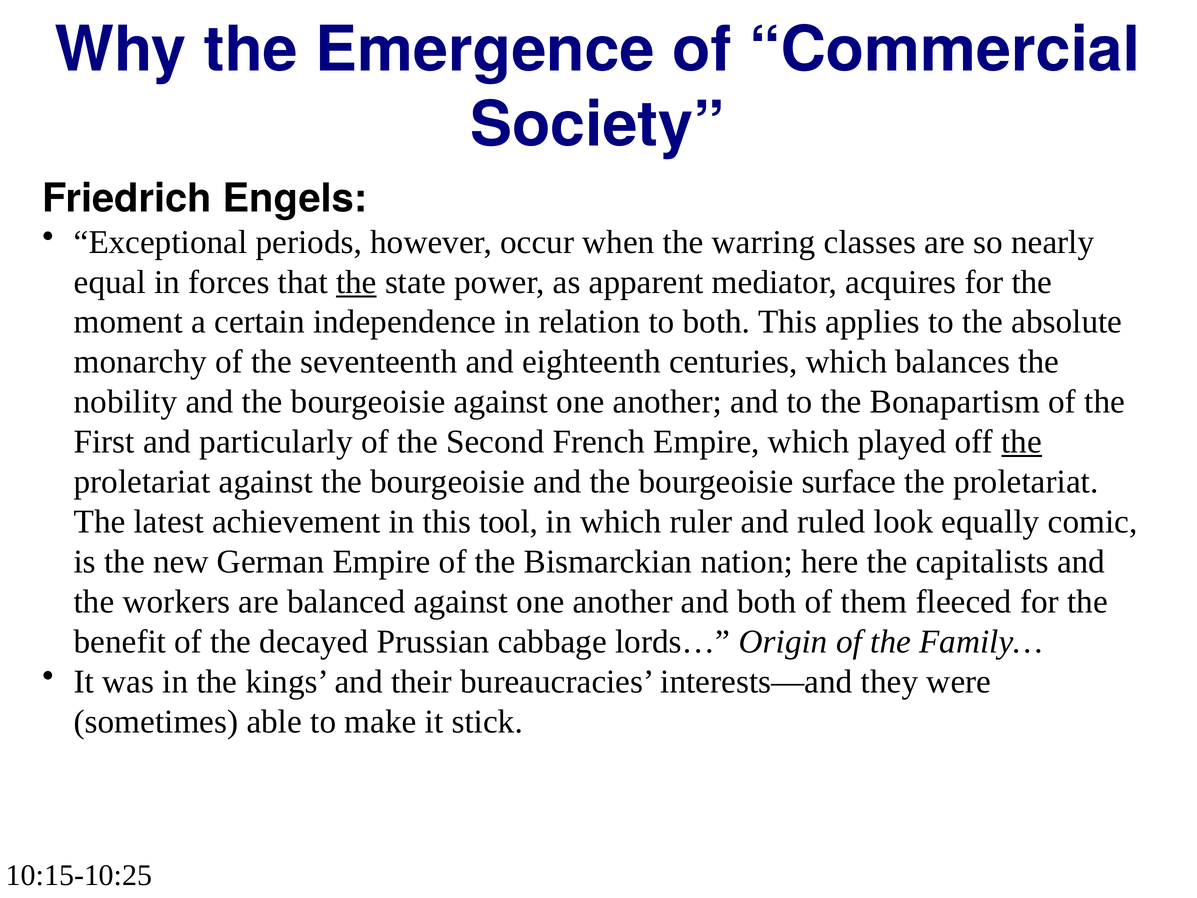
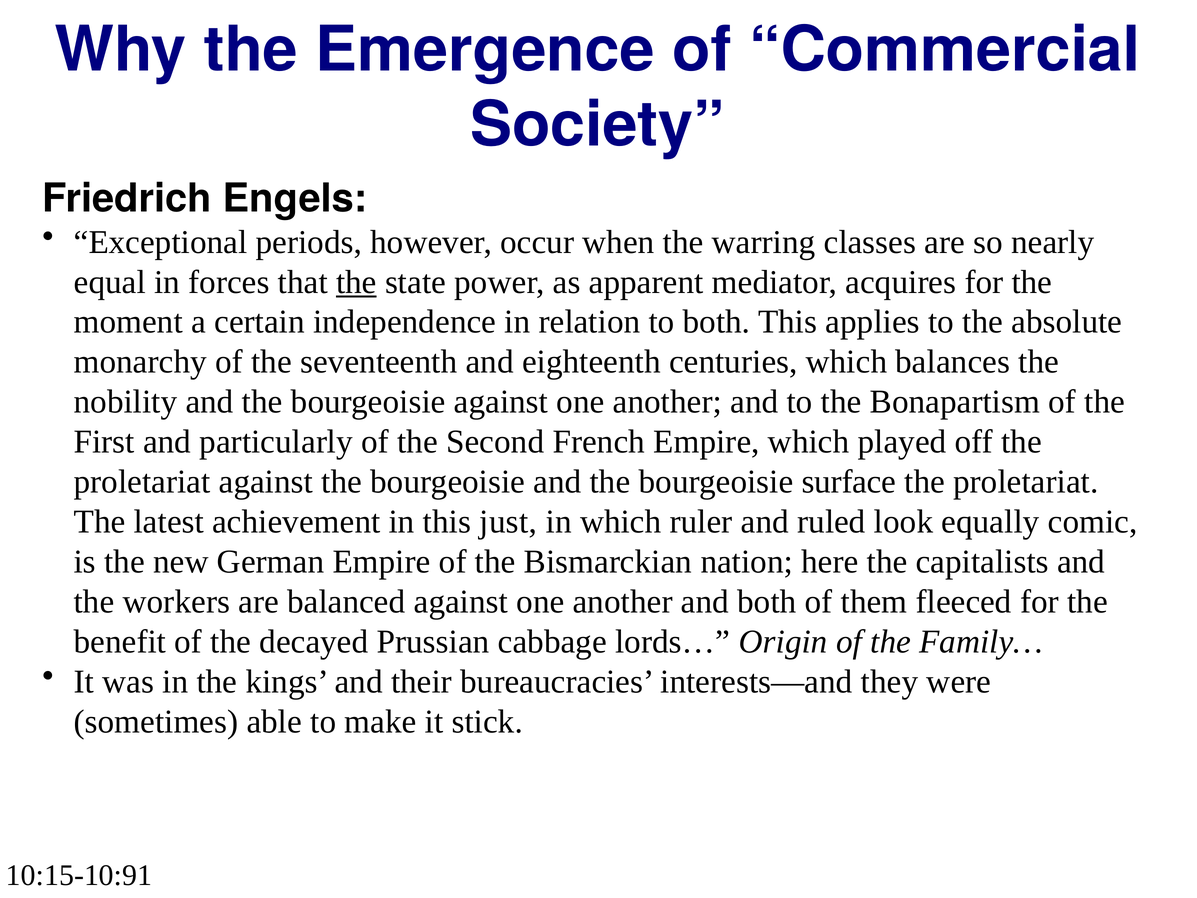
the at (1022, 442) underline: present -> none
tool: tool -> just
10:15-10:25: 10:15-10:25 -> 10:15-10:91
